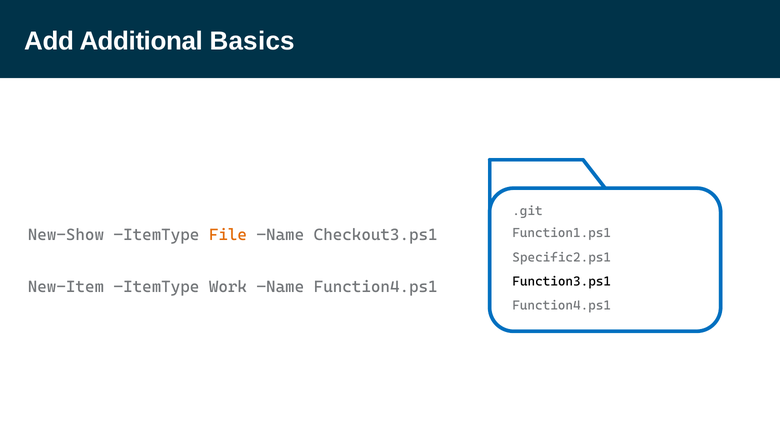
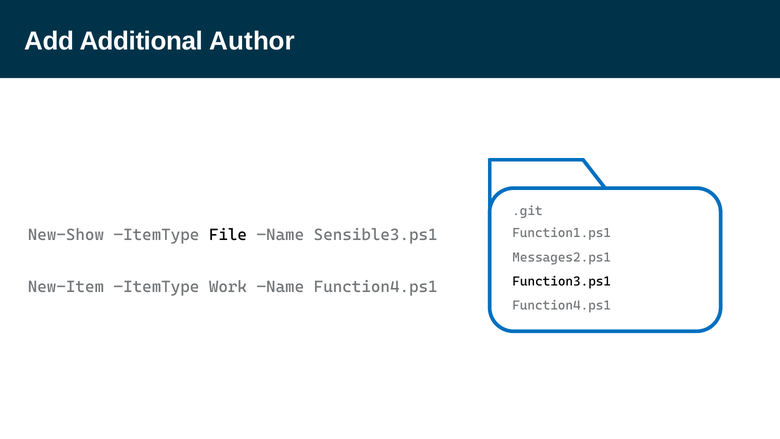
Basics: Basics -> Author
File colour: orange -> black
Checkout3.ps1: Checkout3.ps1 -> Sensible3.ps1
Specific2.ps1: Specific2.ps1 -> Messages2.ps1
